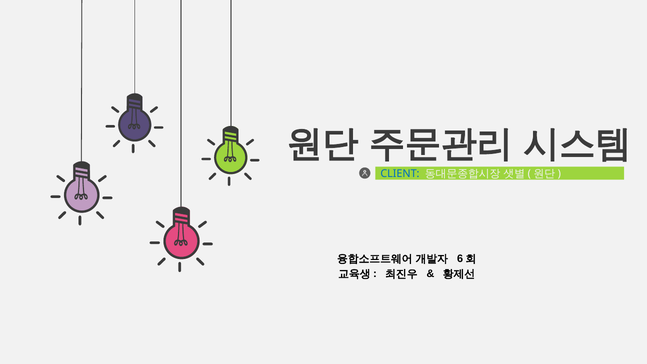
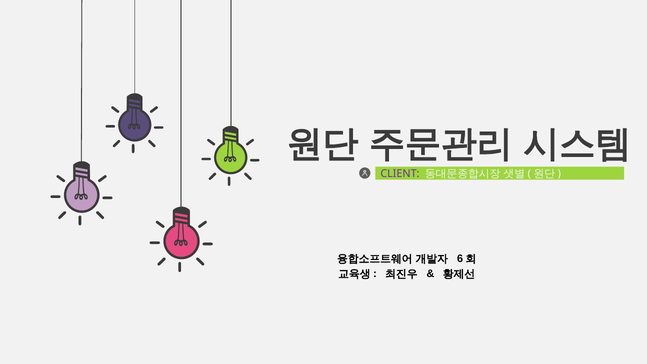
CLIENT colour: blue -> purple
